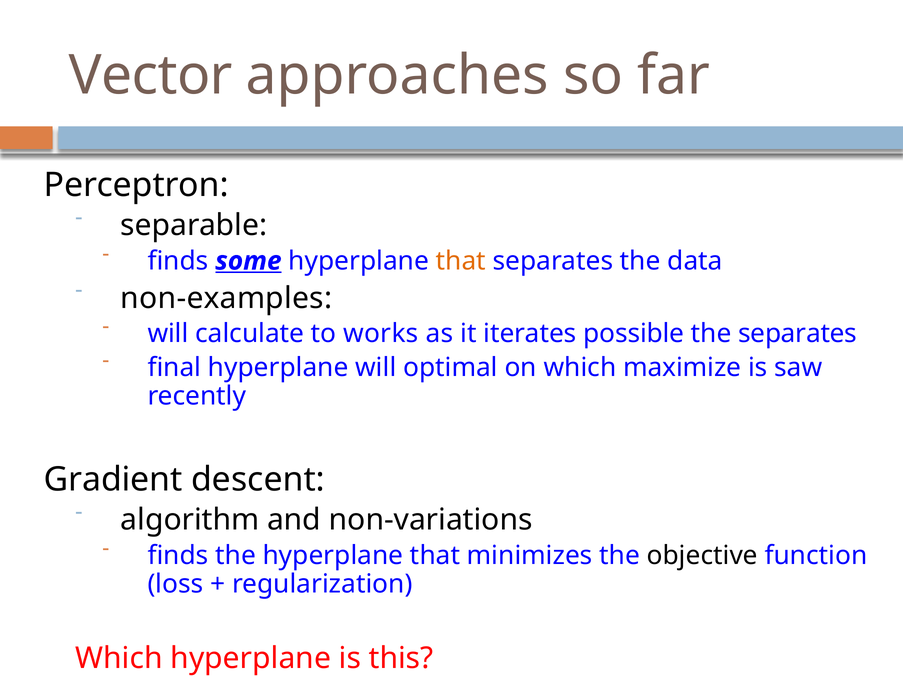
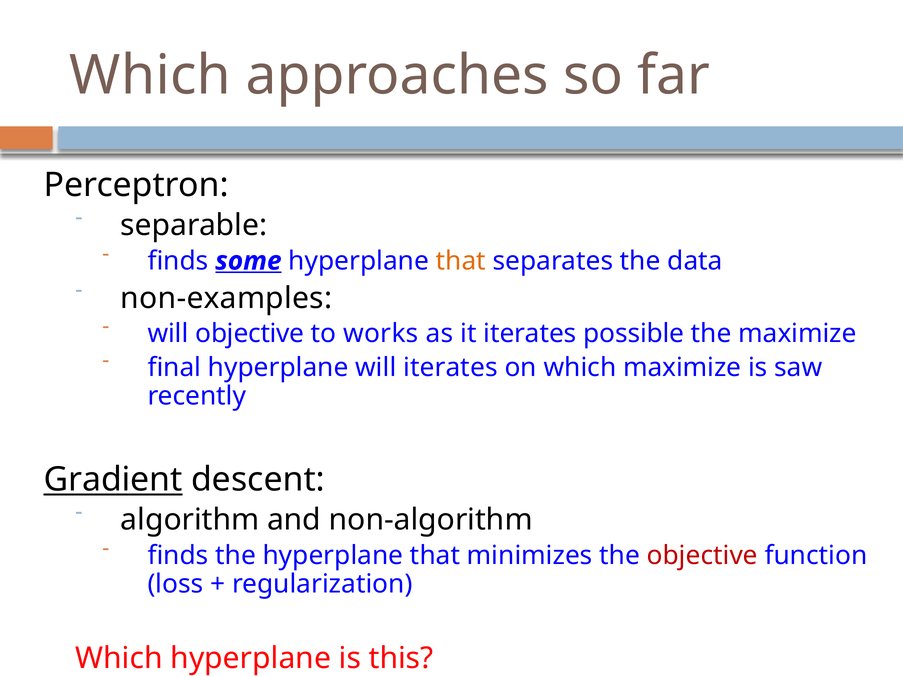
Vector at (151, 75): Vector -> Which
will calculate: calculate -> objective
the separates: separates -> maximize
will optimal: optimal -> iterates
Gradient underline: none -> present
non-variations: non-variations -> non-algorithm
objective at (702, 556) colour: black -> red
